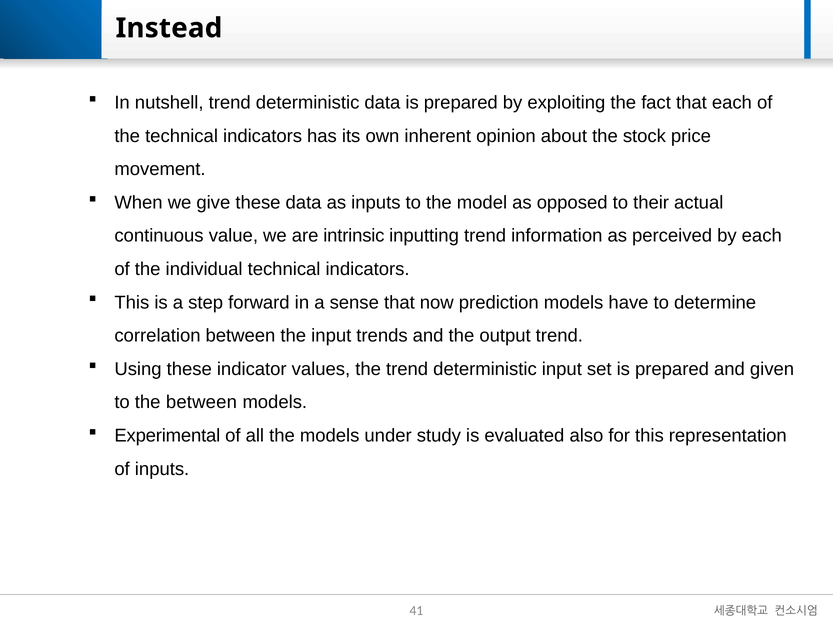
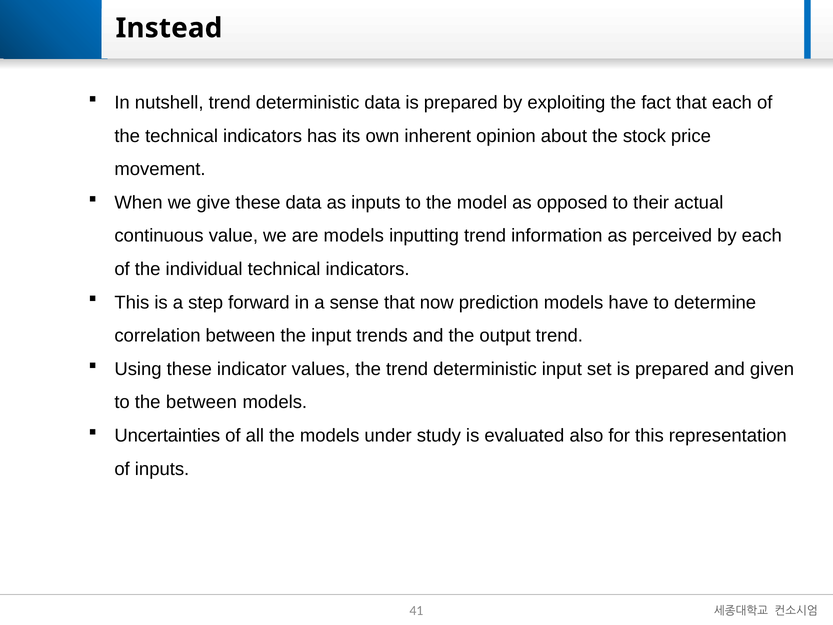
are intrinsic: intrinsic -> models
Experimental: Experimental -> Uncertainties
